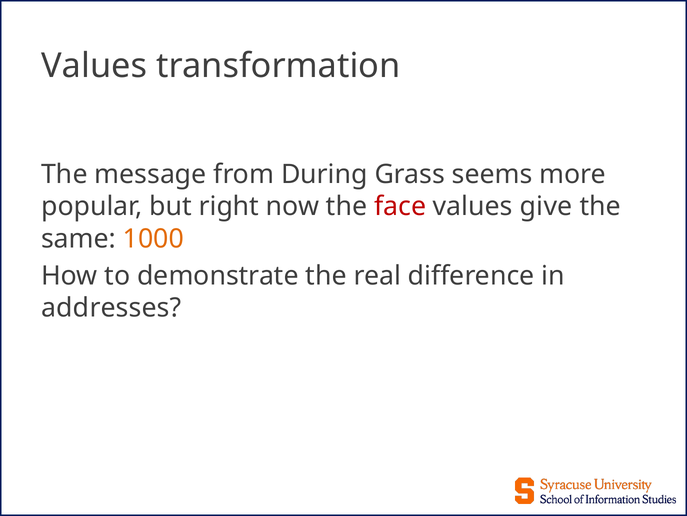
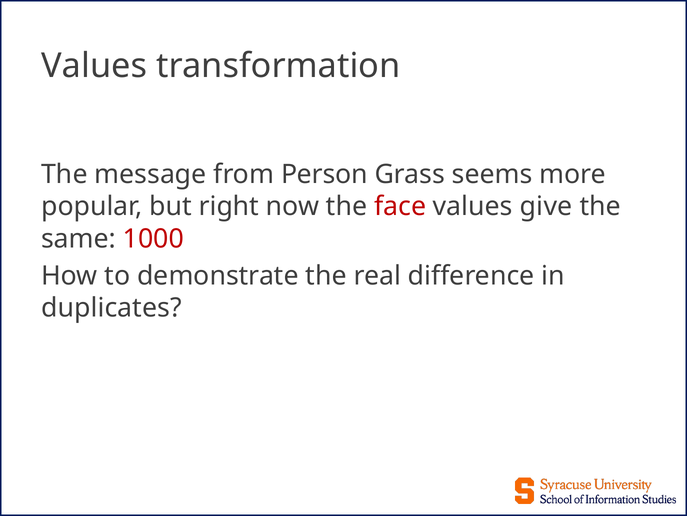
During: During -> Person
1000 colour: orange -> red
addresses: addresses -> duplicates
